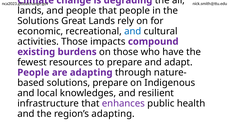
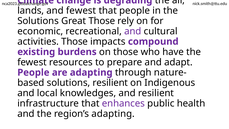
and people: people -> fewest
Great Lands: Lands -> Those
and at (133, 31) colour: blue -> purple
solutions prepare: prepare -> resilient
